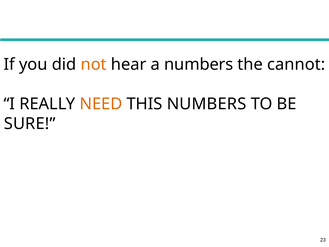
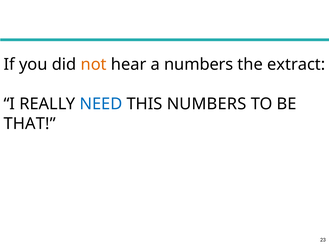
cannot: cannot -> extract
NEED colour: orange -> blue
SURE: SURE -> THAT
